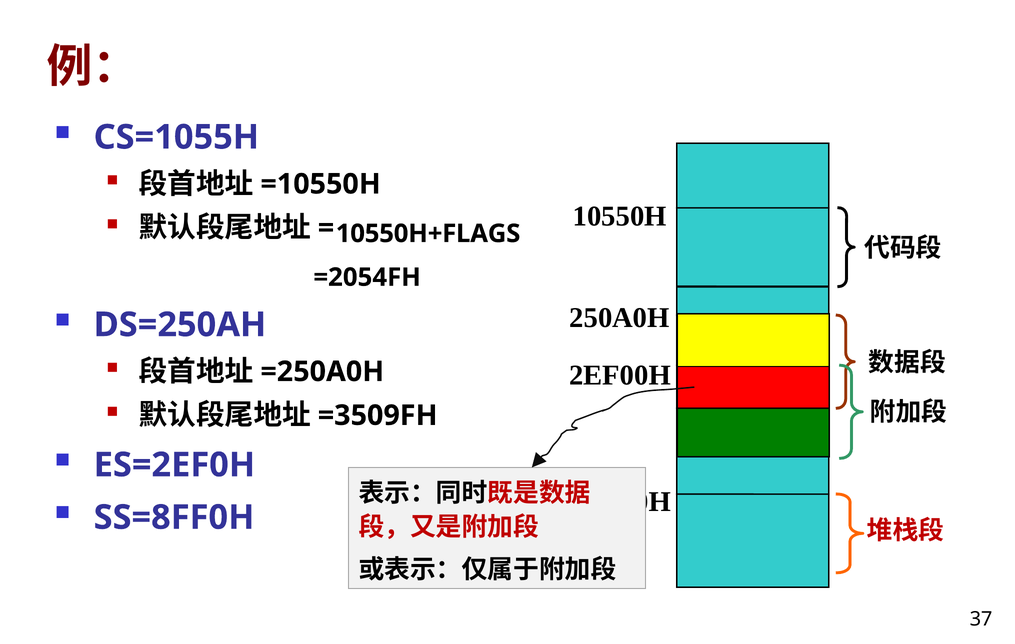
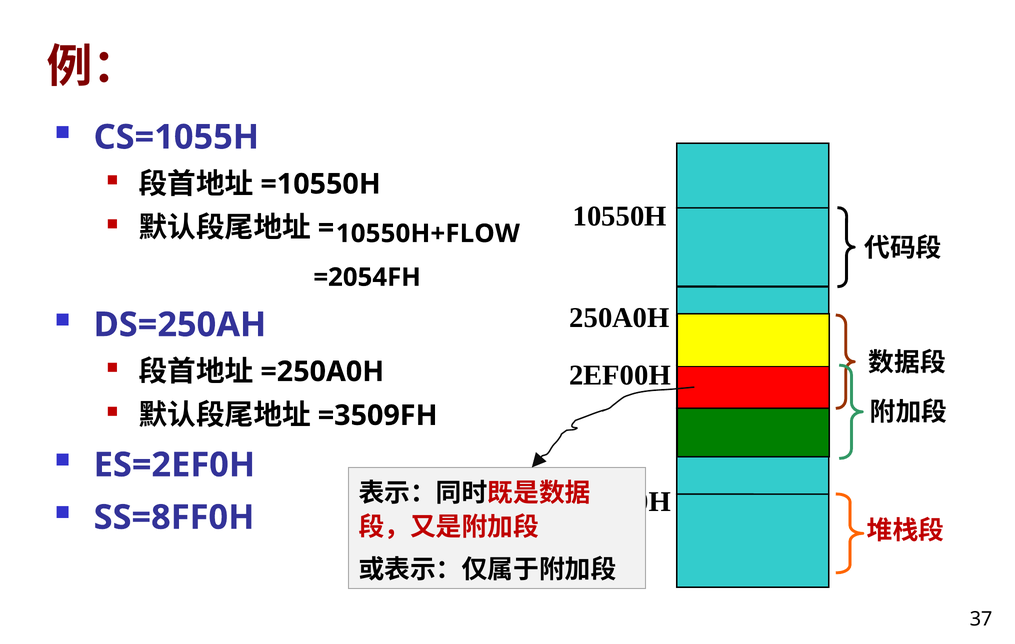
10550H+FLAGS: 10550H+FLAGS -> 10550H+FLOW
